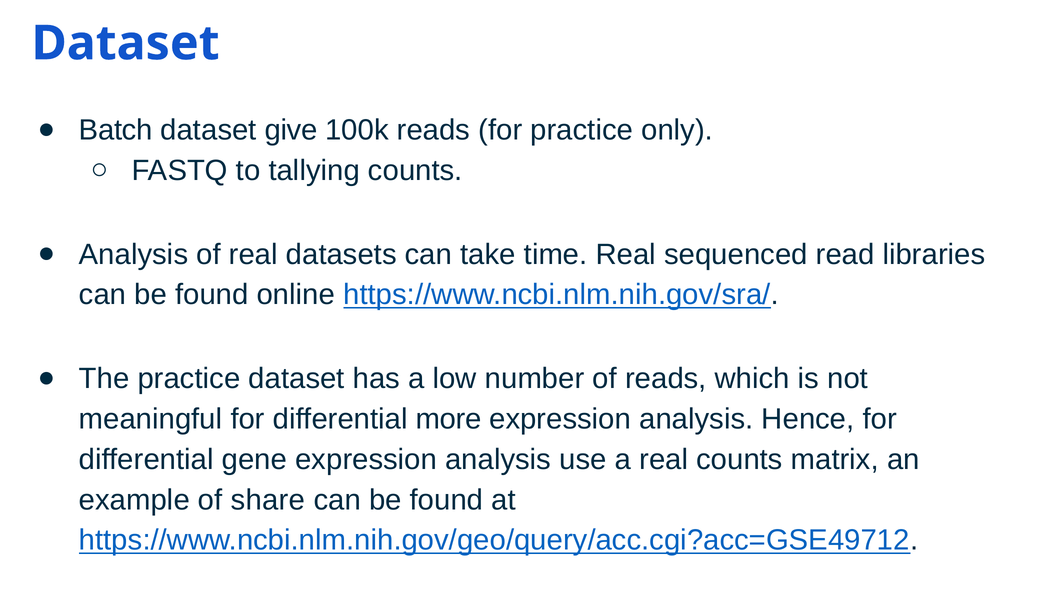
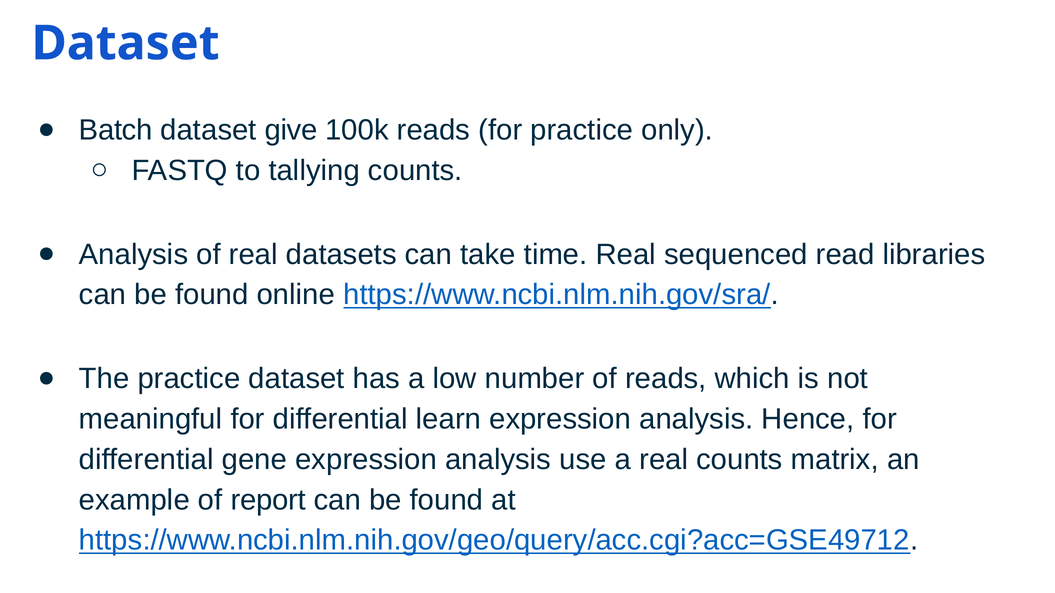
more: more -> learn
share: share -> report
